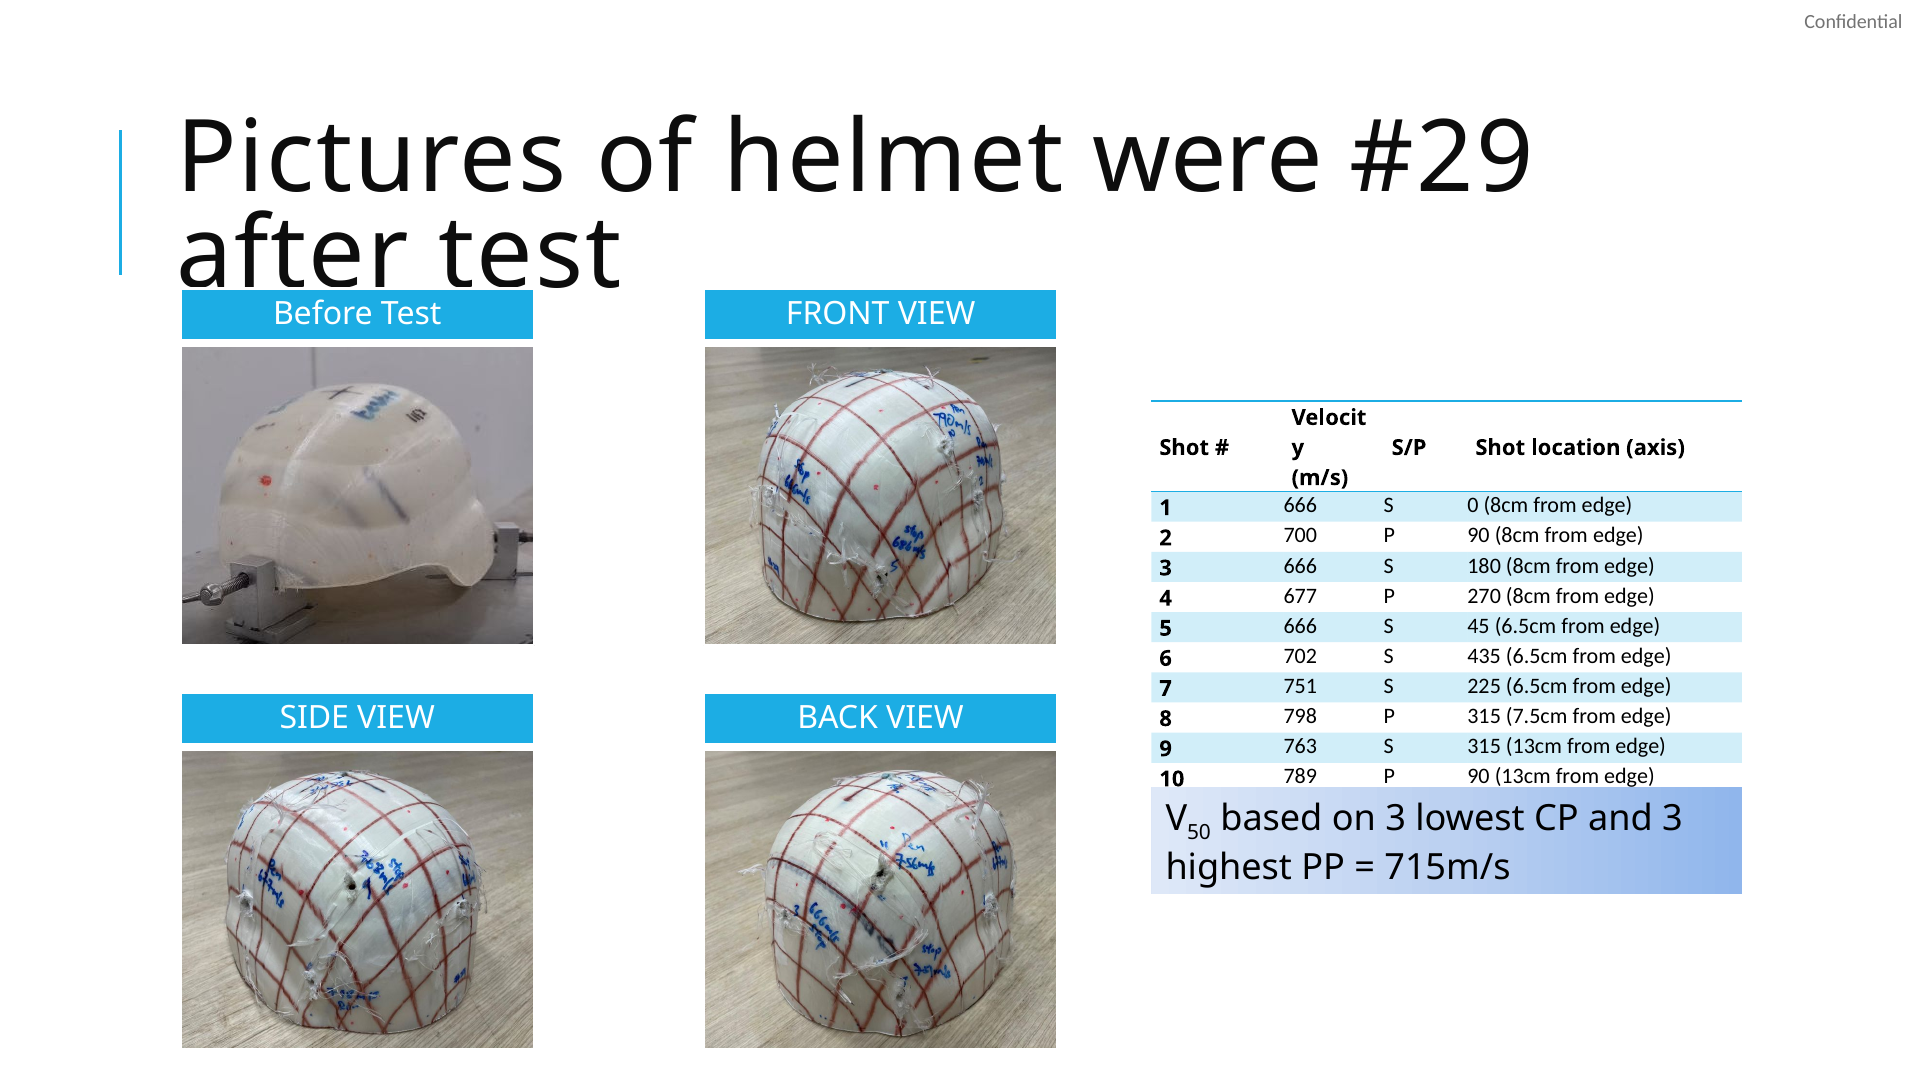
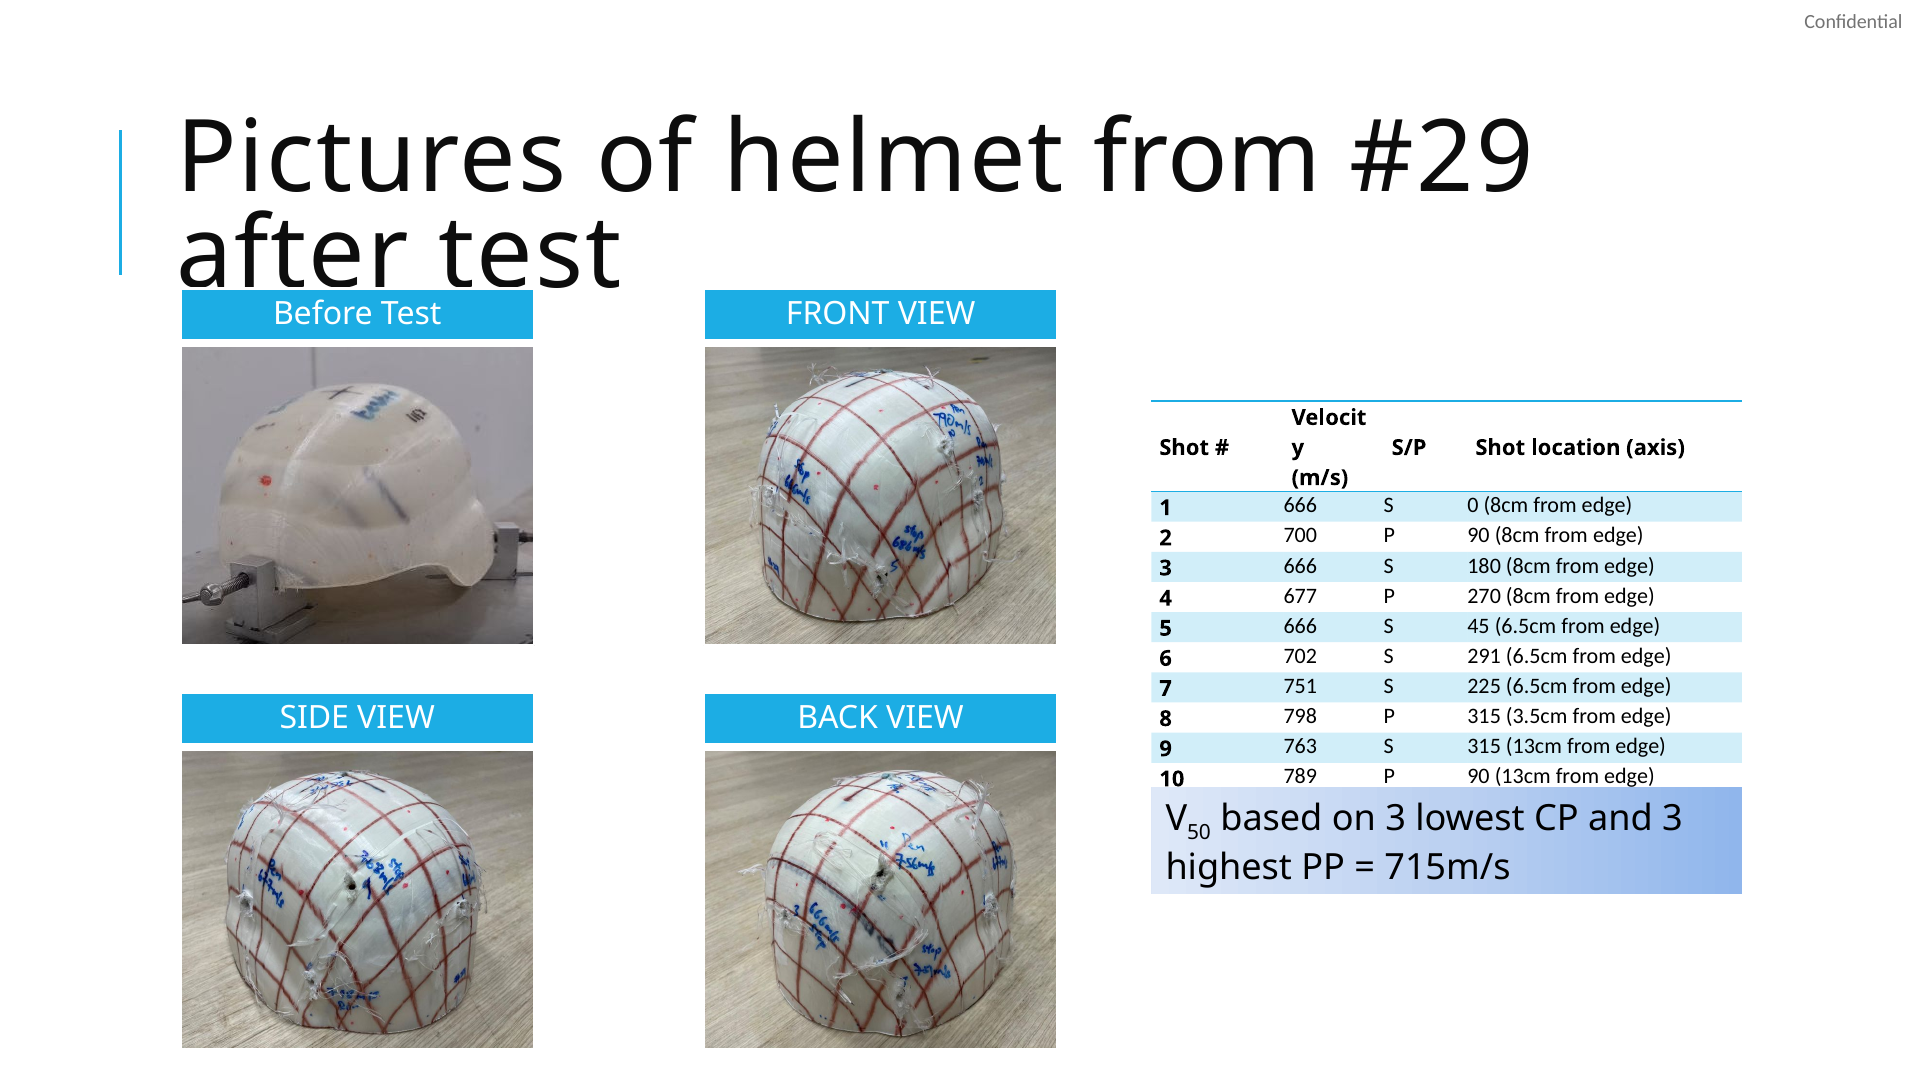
helmet were: were -> from
435: 435 -> 291
7.5cm: 7.5cm -> 3.5cm
